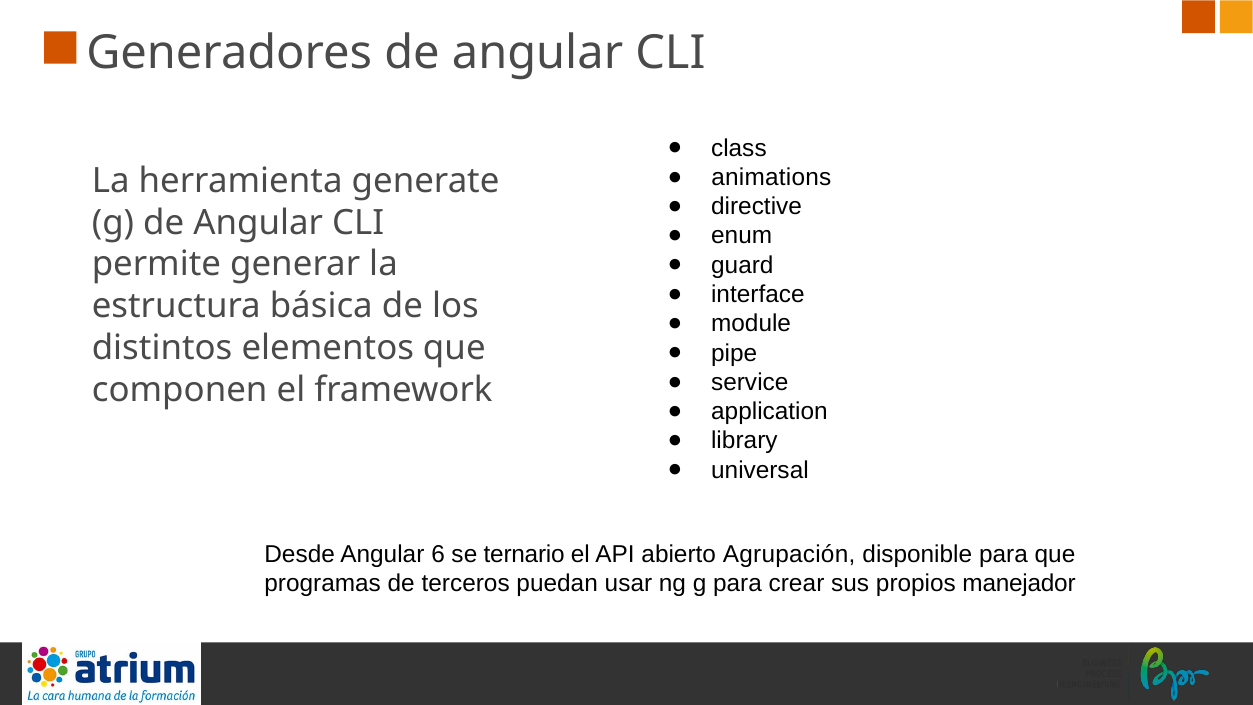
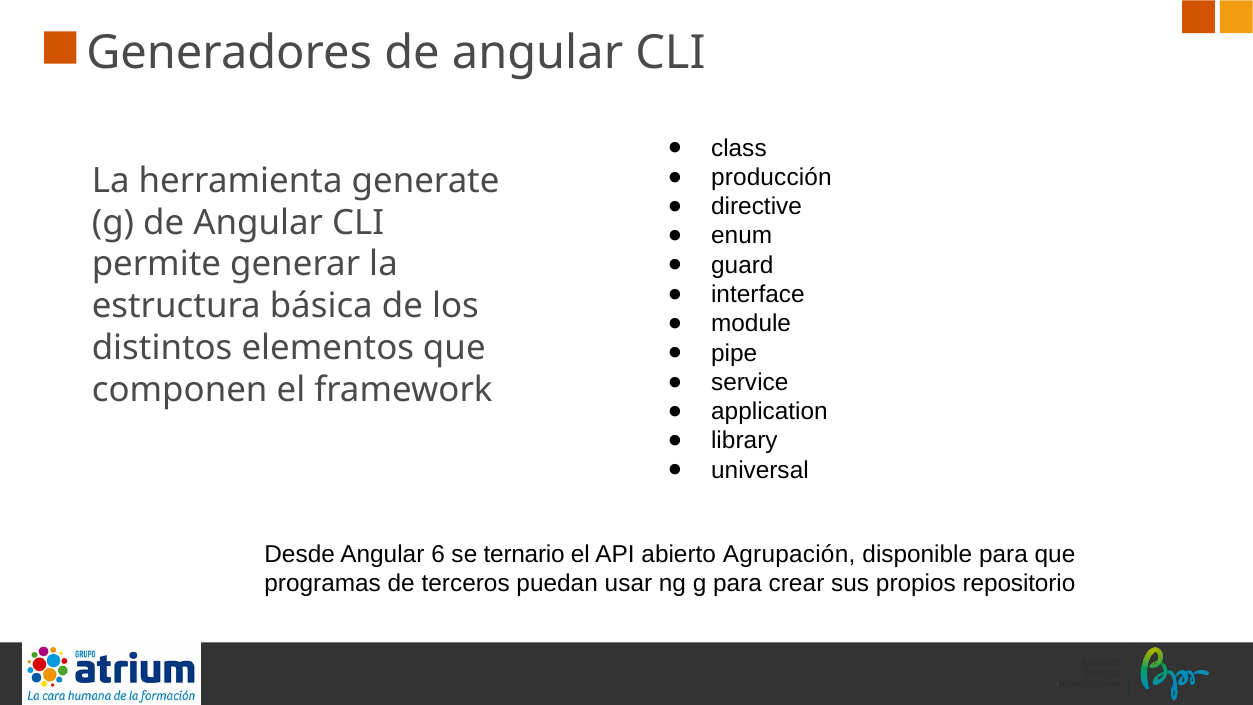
animations: animations -> producción
manejador: manejador -> repositorio
